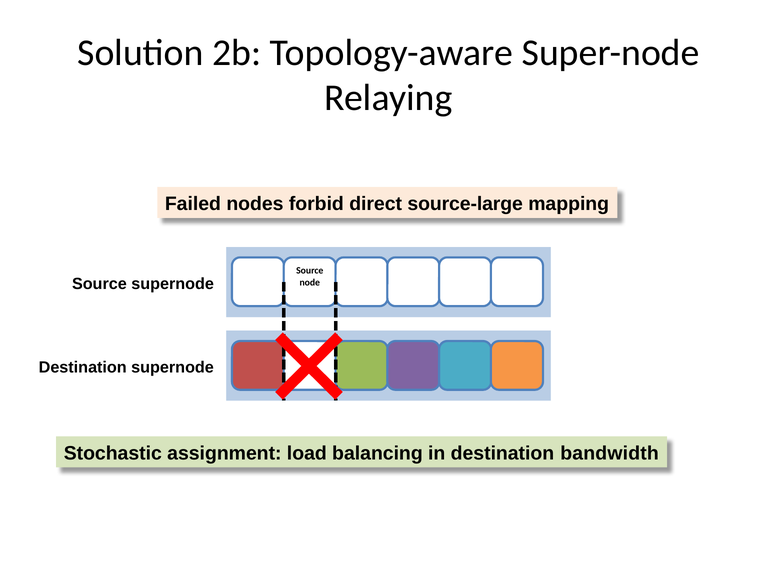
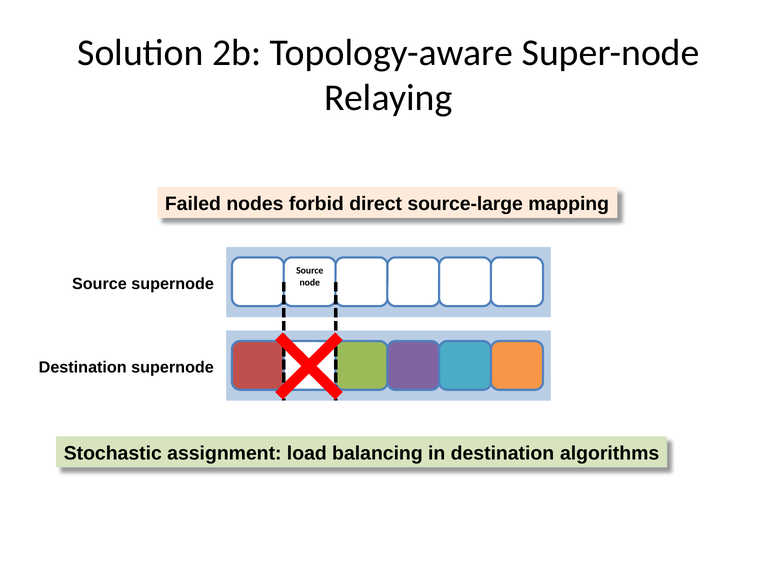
bandwidth: bandwidth -> algorithms
